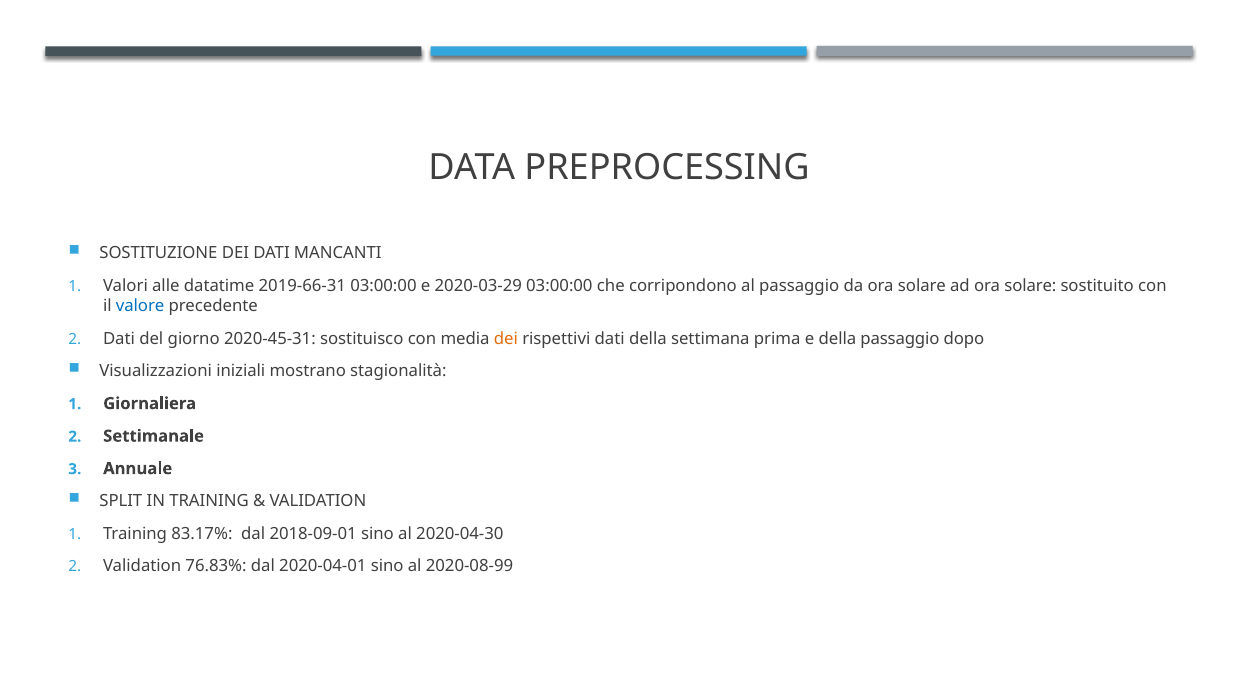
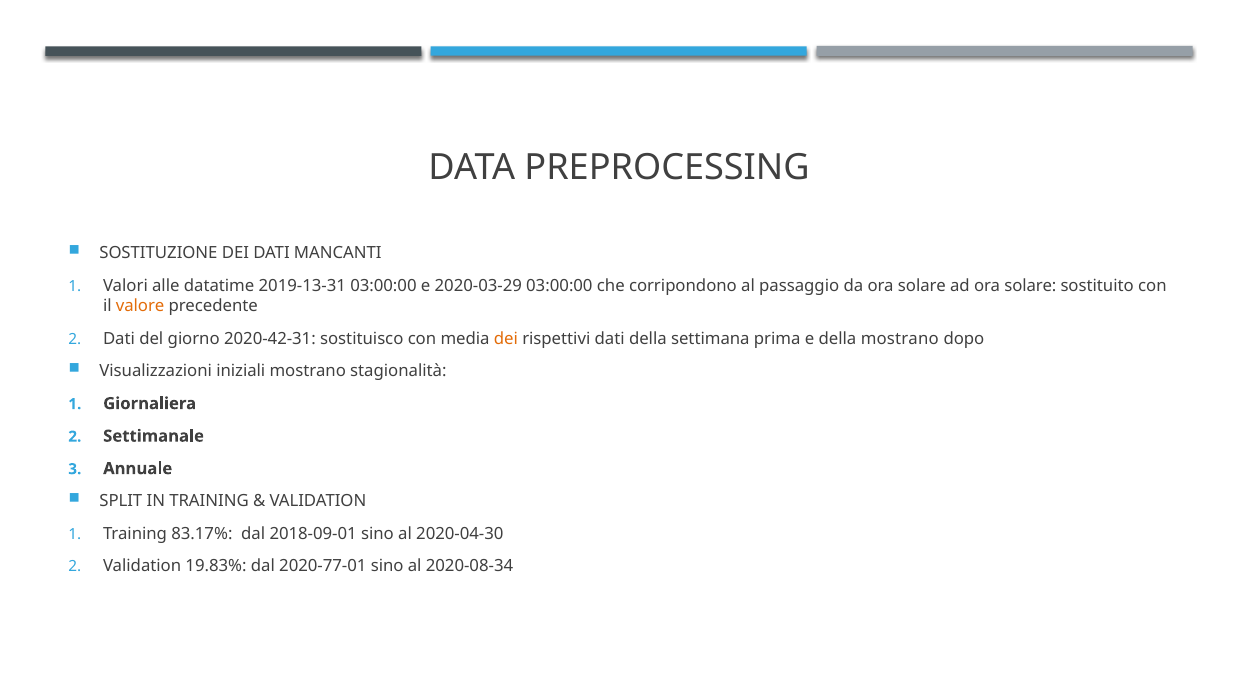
2019-66-31: 2019-66-31 -> 2019-13-31
valore colour: blue -> orange
2020-45-31: 2020-45-31 -> 2020-42-31
della passaggio: passaggio -> mostrano
76.83%: 76.83% -> 19.83%
2020-04-01: 2020-04-01 -> 2020-77-01
2020-08-99: 2020-08-99 -> 2020-08-34
